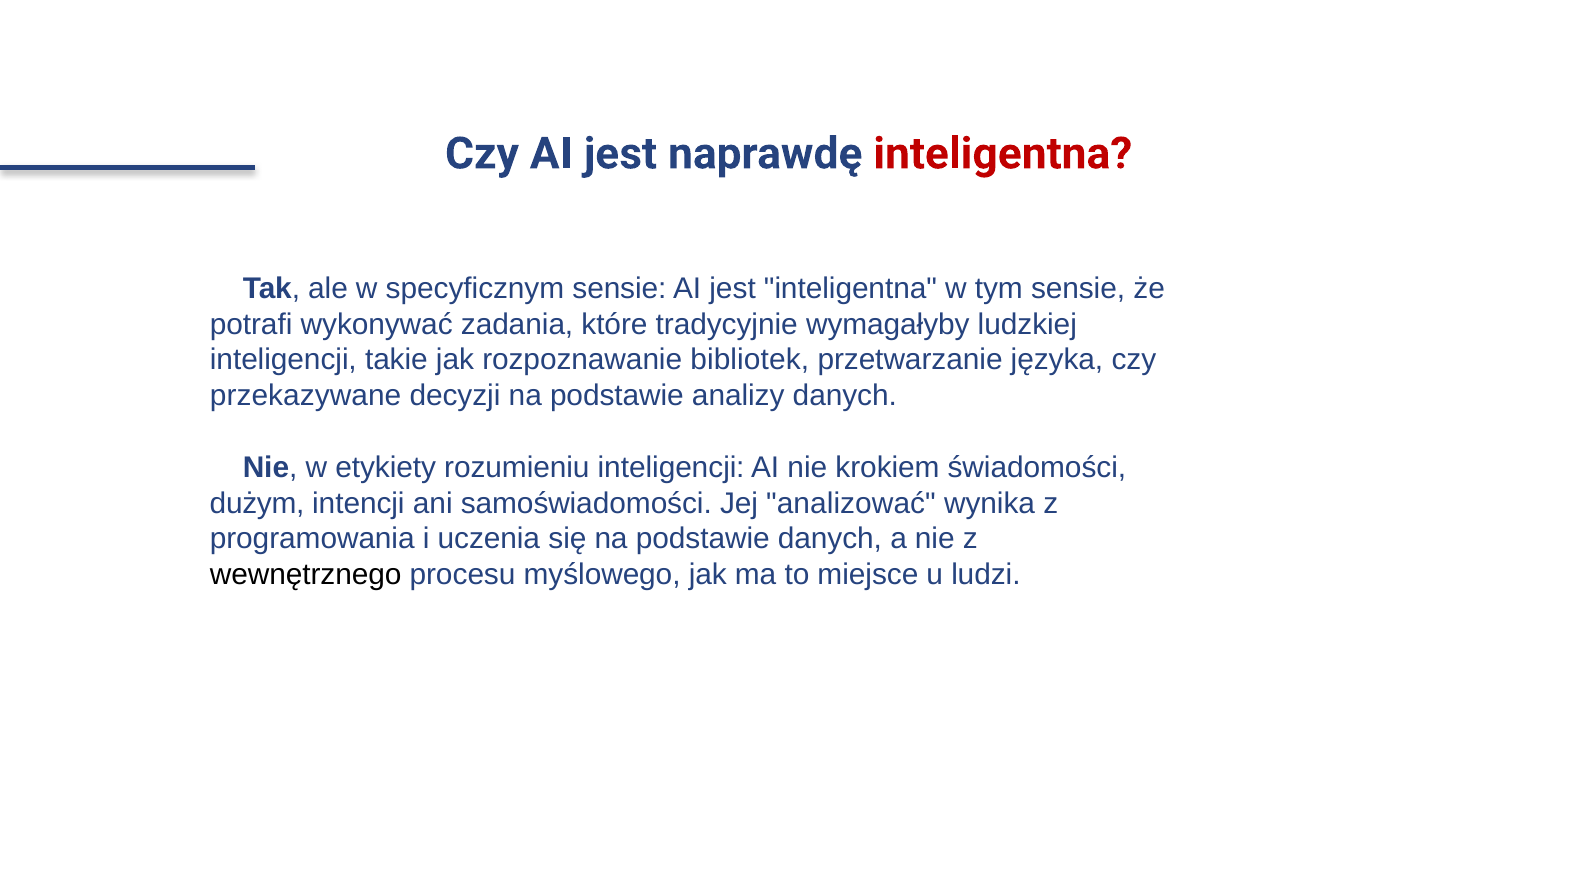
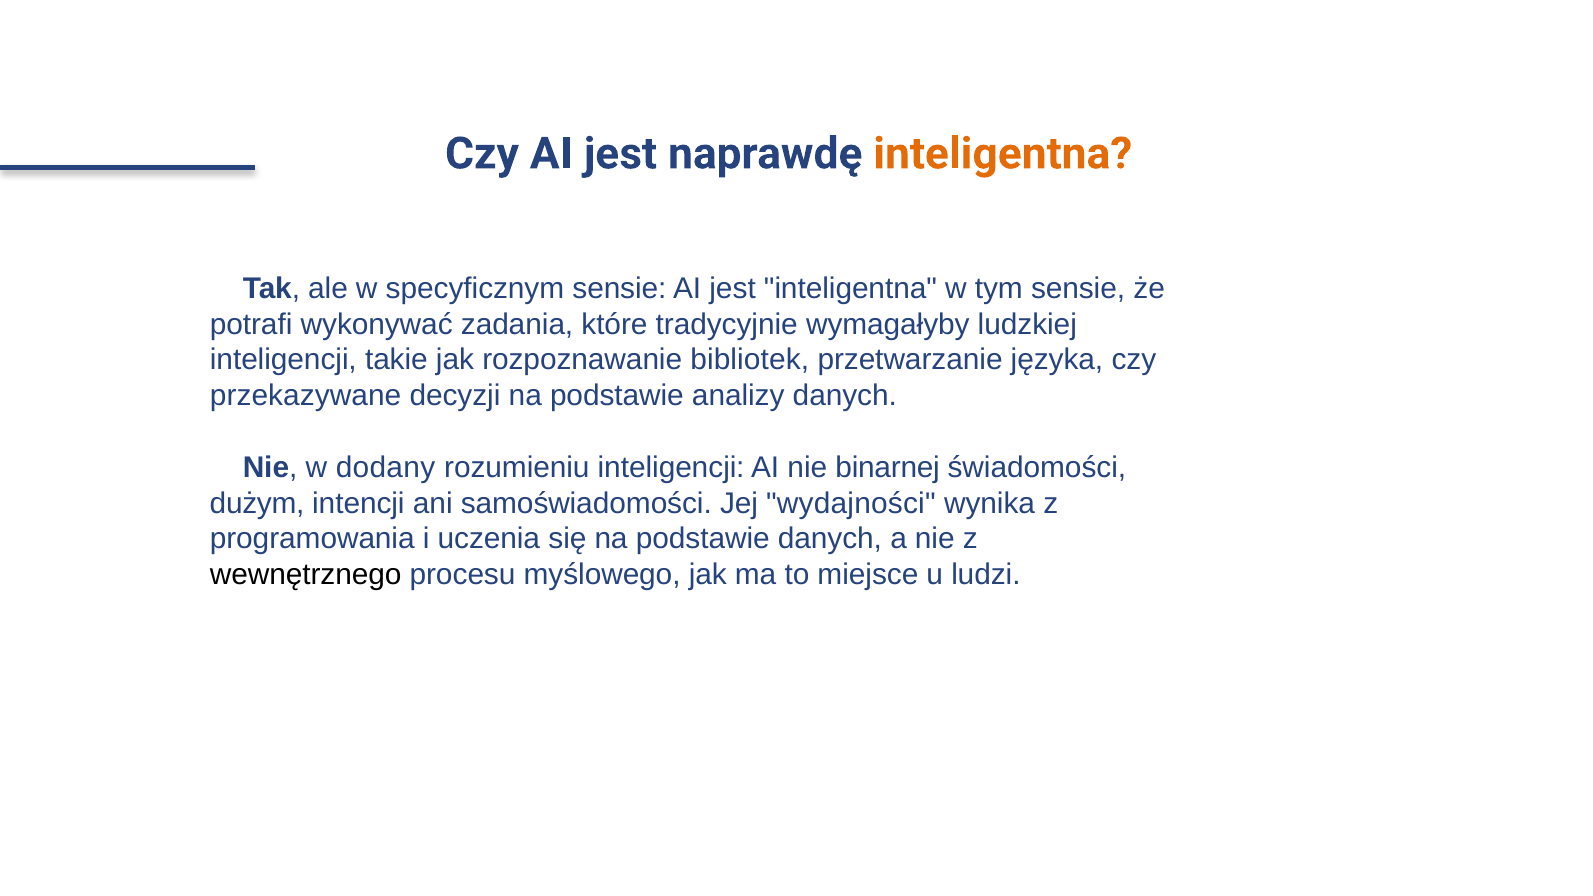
inteligentna at (1003, 154) colour: red -> orange
etykiety: etykiety -> dodany
krokiem: krokiem -> binarnej
analizować: analizować -> wydajności
